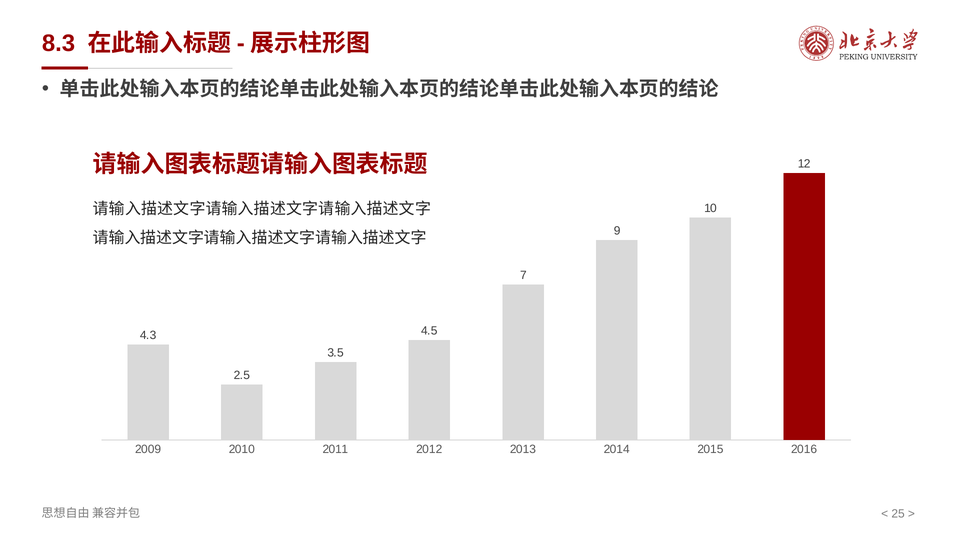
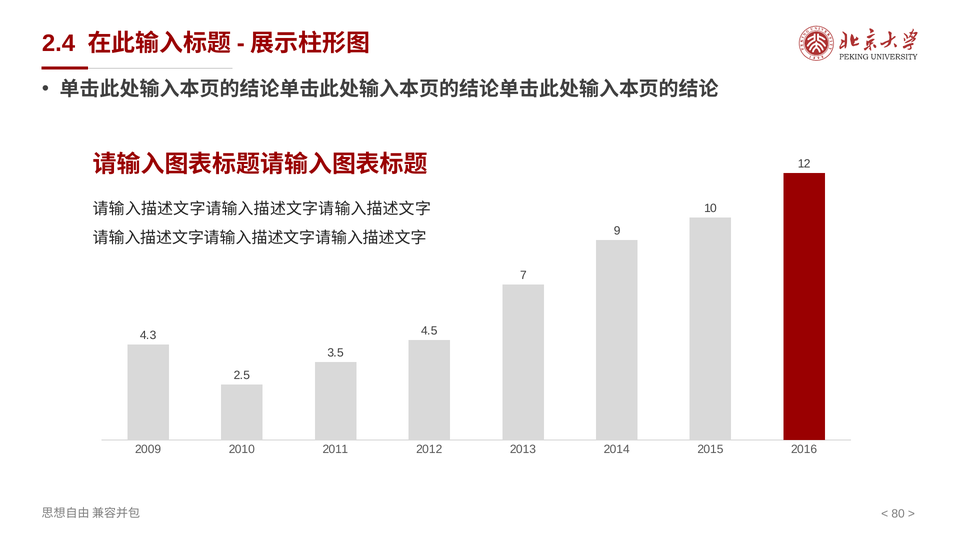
8.3: 8.3 -> 2.4
25: 25 -> 80
